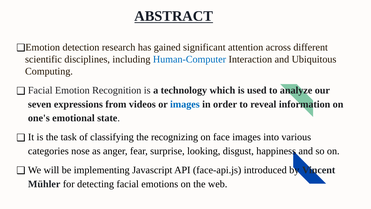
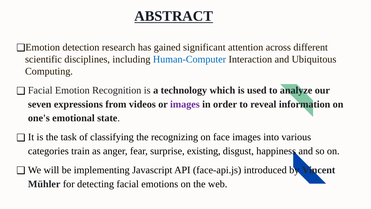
images at (185, 104) colour: blue -> purple
nose: nose -> train
looking: looking -> existing
